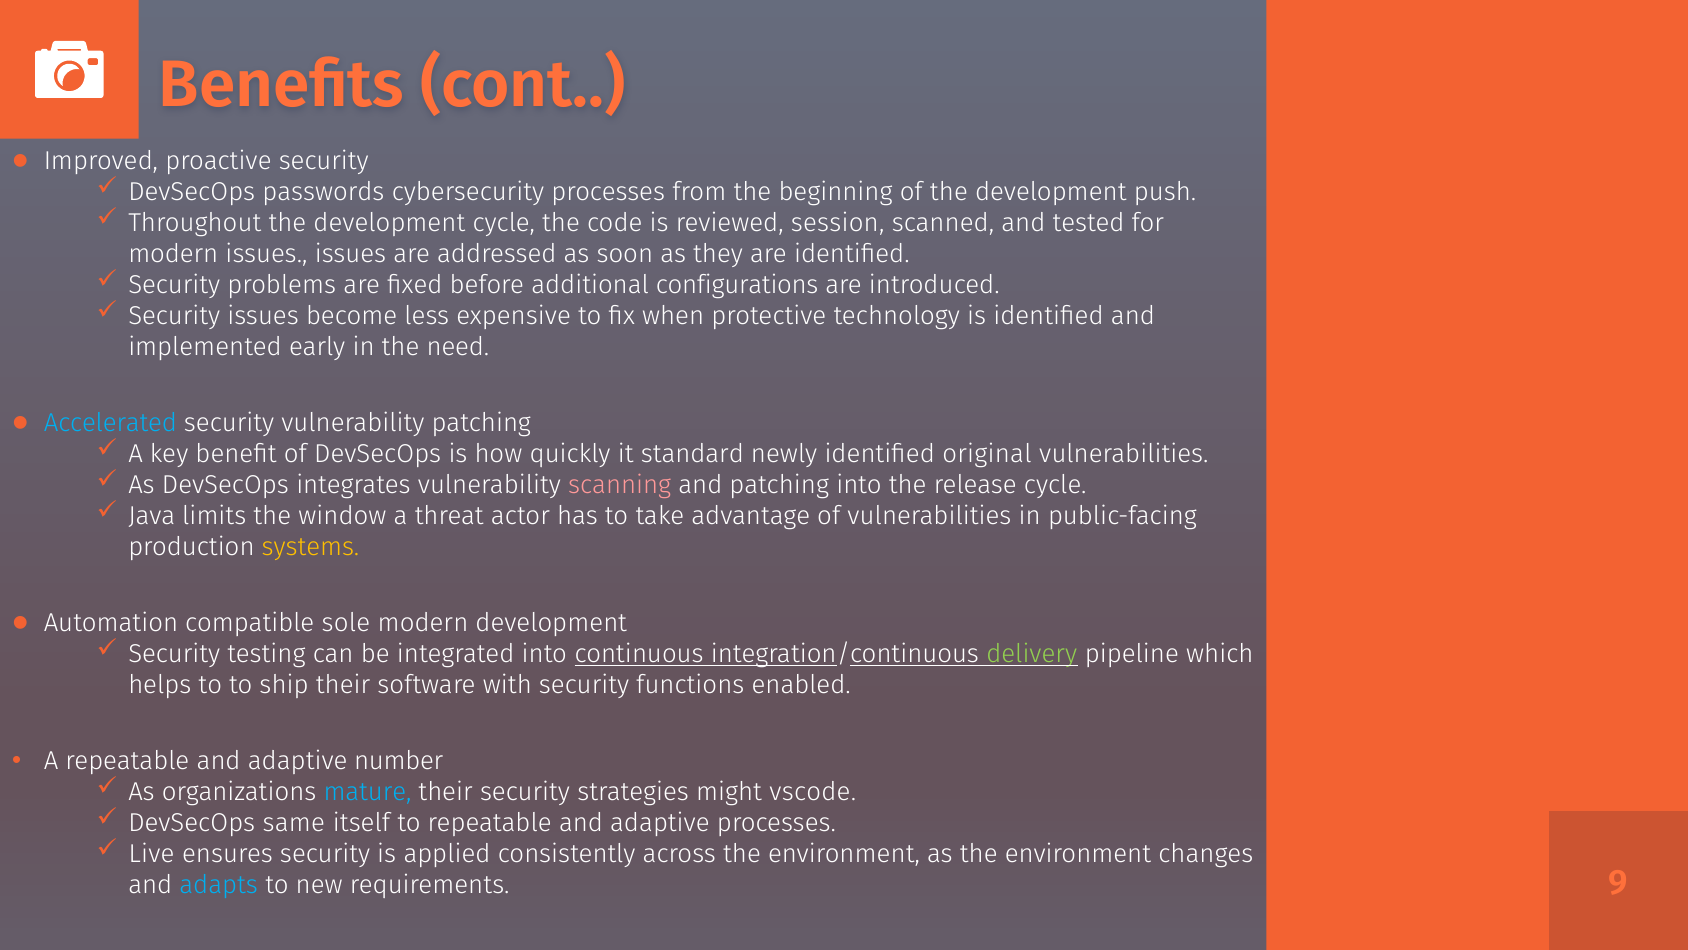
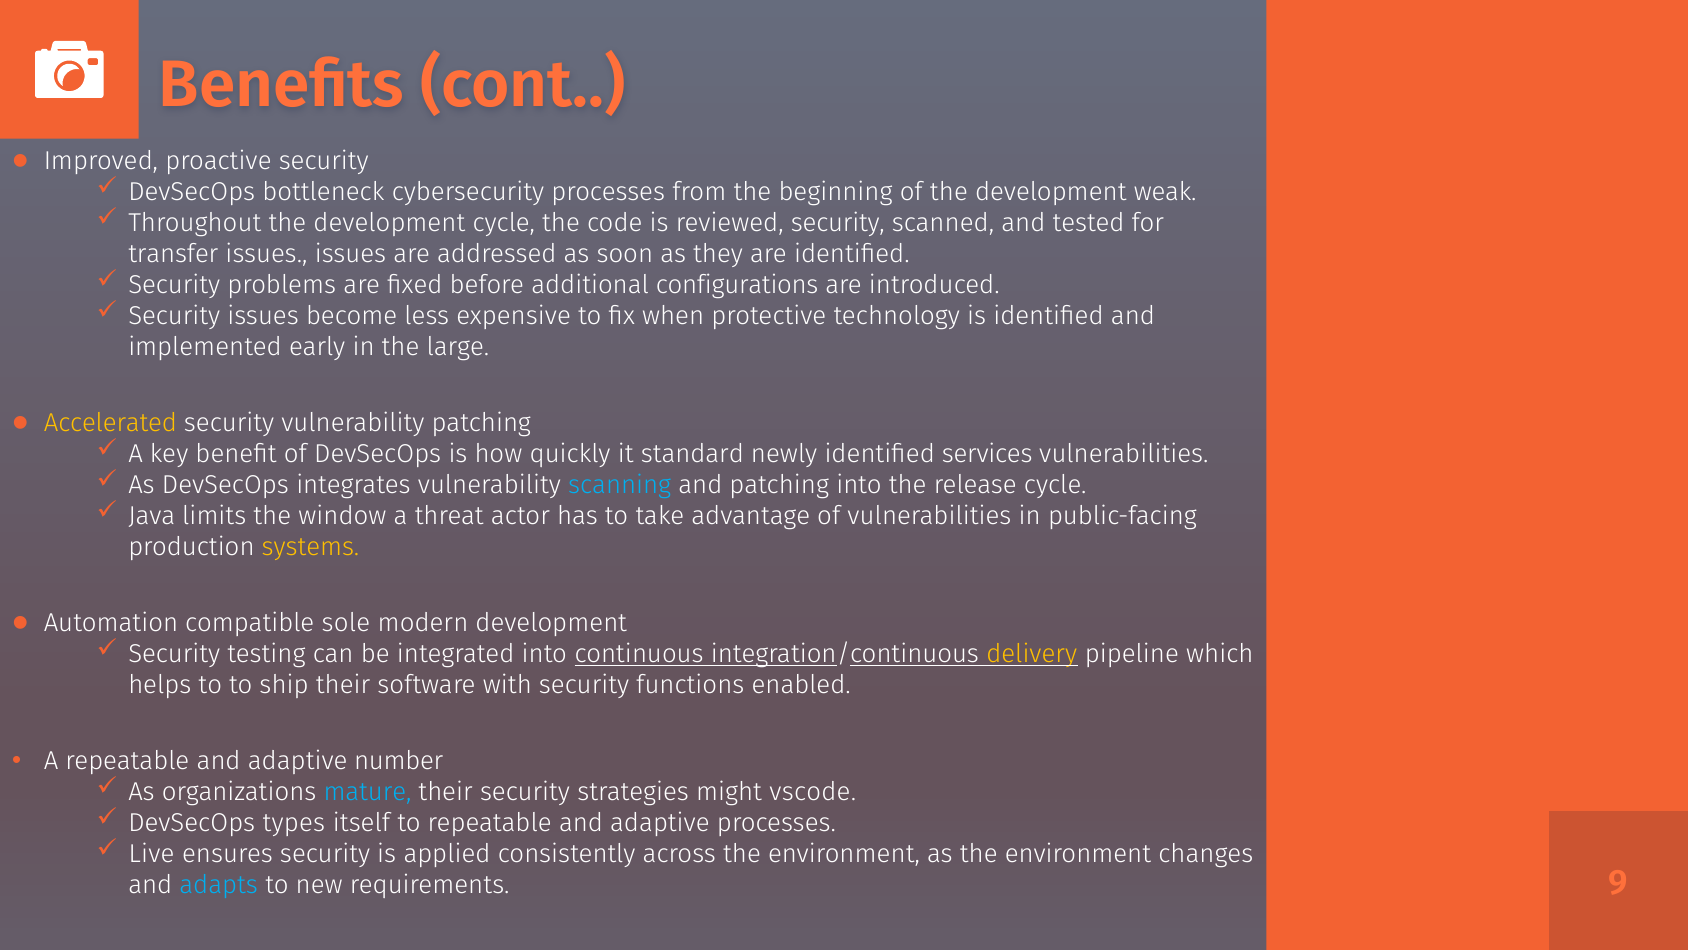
passwords: passwords -> bottleneck
push: push -> weak
reviewed session: session -> security
modern at (173, 254): modern -> transfer
need: need -> large
Accelerated colour: light blue -> yellow
original: original -> services
scanning colour: pink -> light blue
delivery colour: light green -> yellow
same: same -> types
